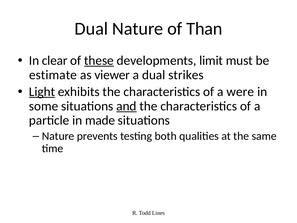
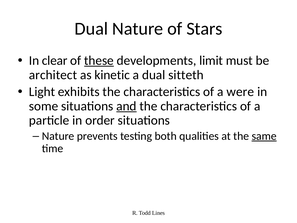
Than: Than -> Stars
estimate: estimate -> architect
viewer: viewer -> kinetic
strikes: strikes -> sitteth
Light underline: present -> none
made: made -> order
same underline: none -> present
